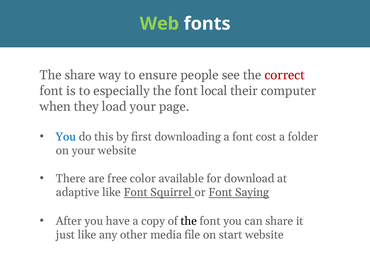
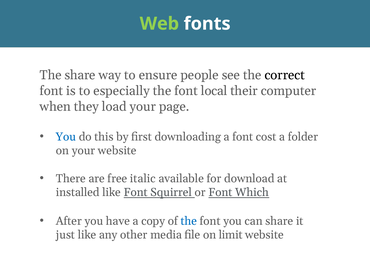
correct colour: red -> black
color: color -> italic
adaptive: adaptive -> installed
Saying: Saying -> Which
the at (189, 221) colour: black -> blue
start: start -> limit
